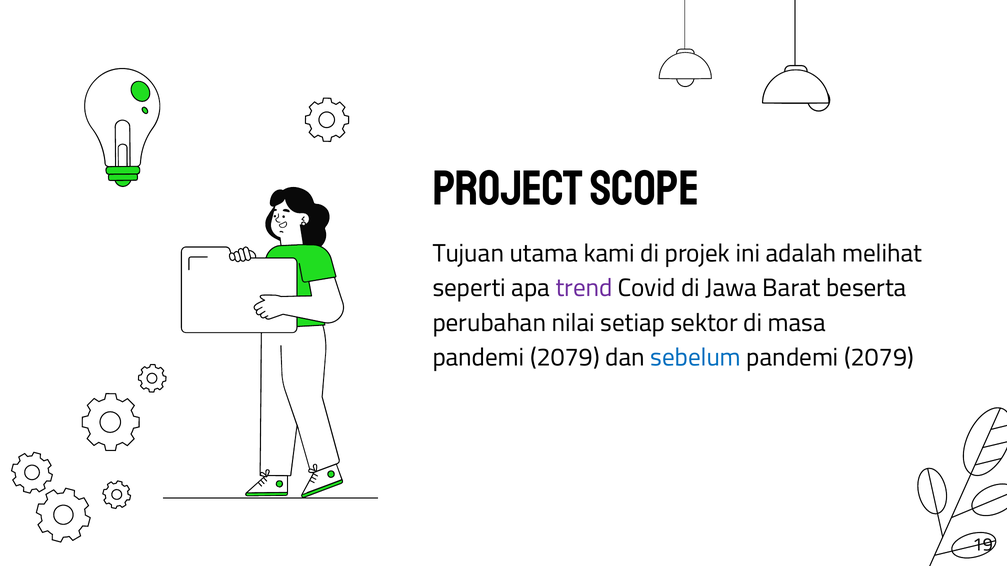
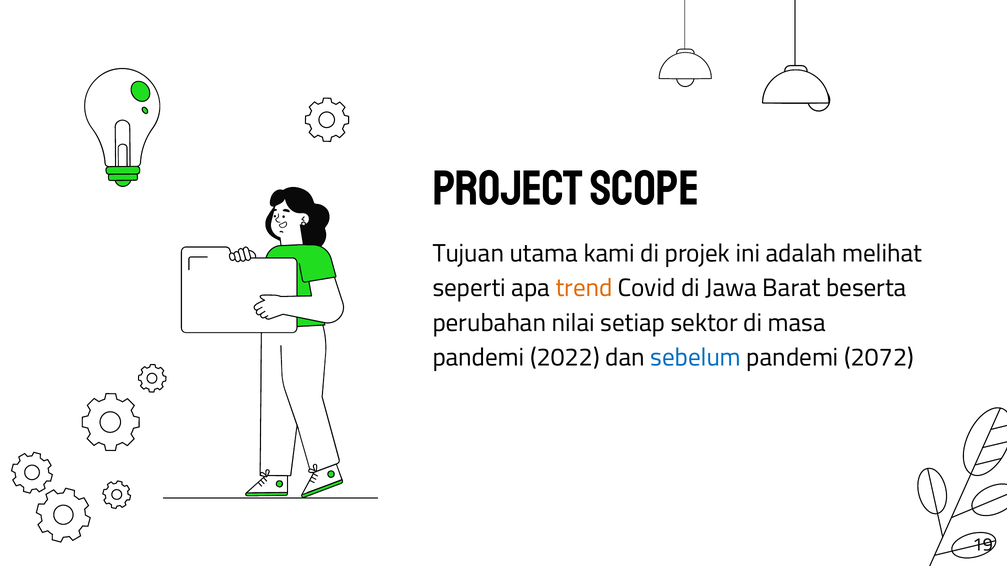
trend colour: purple -> orange
2079 at (565, 358): 2079 -> 2022
2079 at (879, 358): 2079 -> 2072
